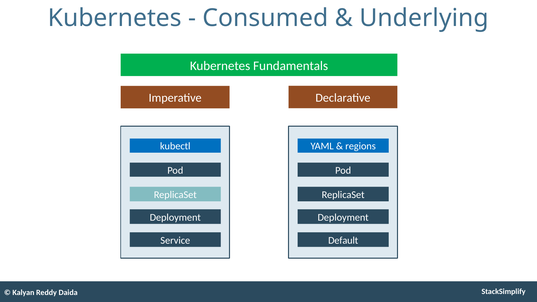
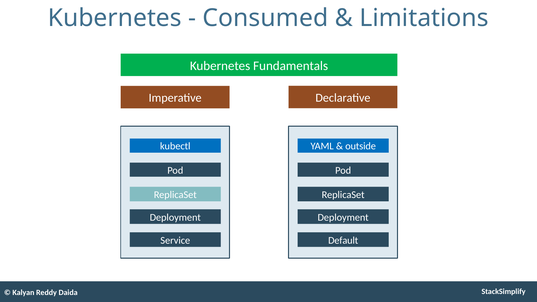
Underlying: Underlying -> Limitations
regions: regions -> outside
